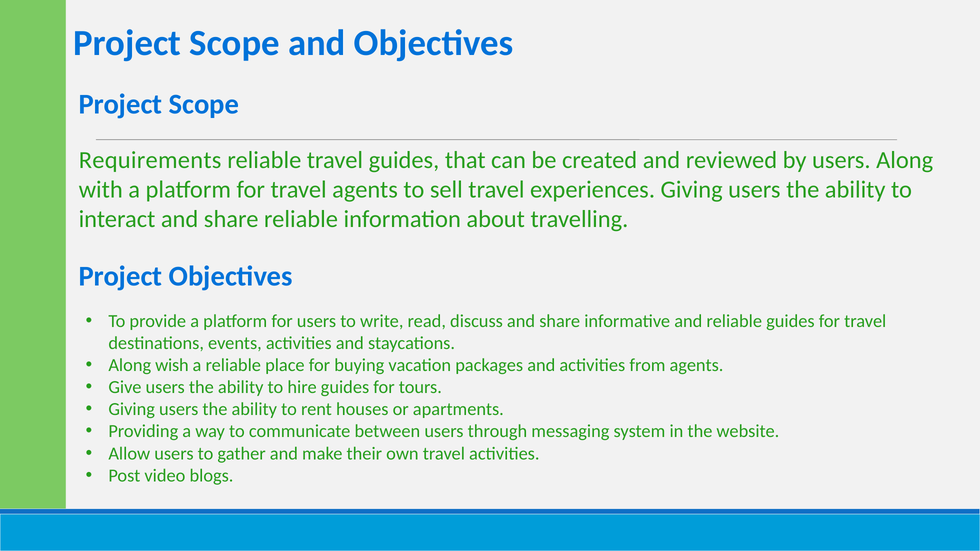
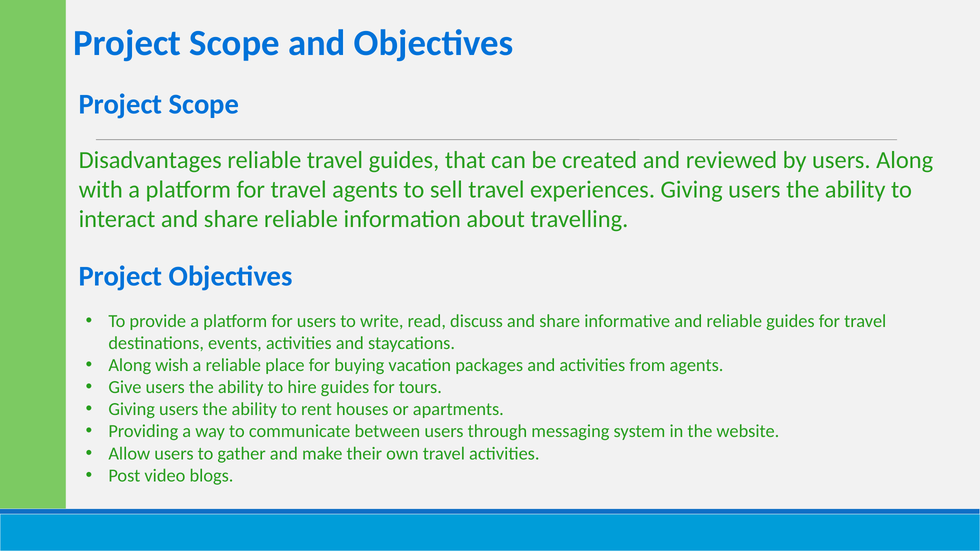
Requirements: Requirements -> Disadvantages
